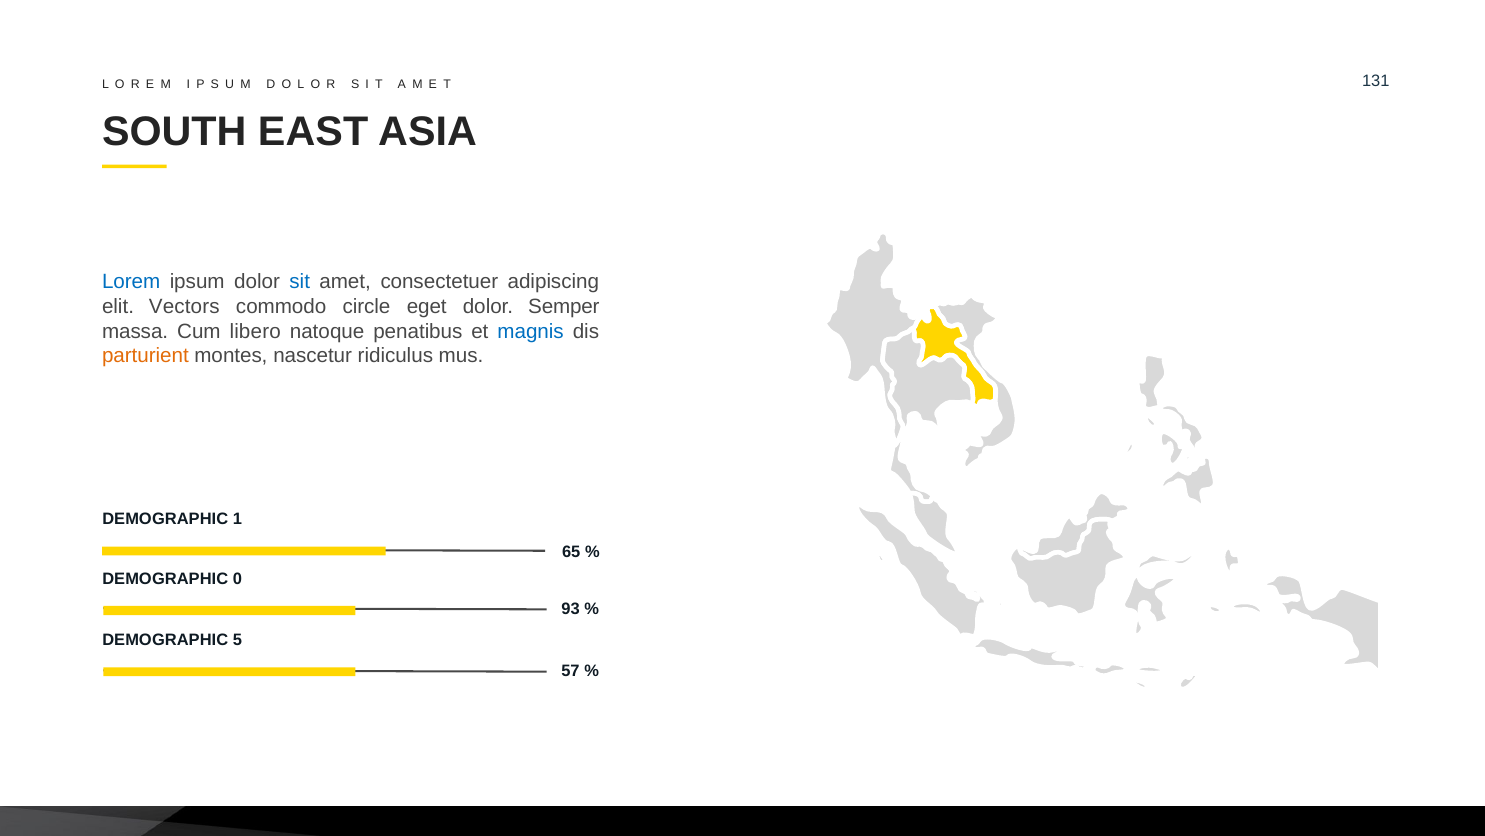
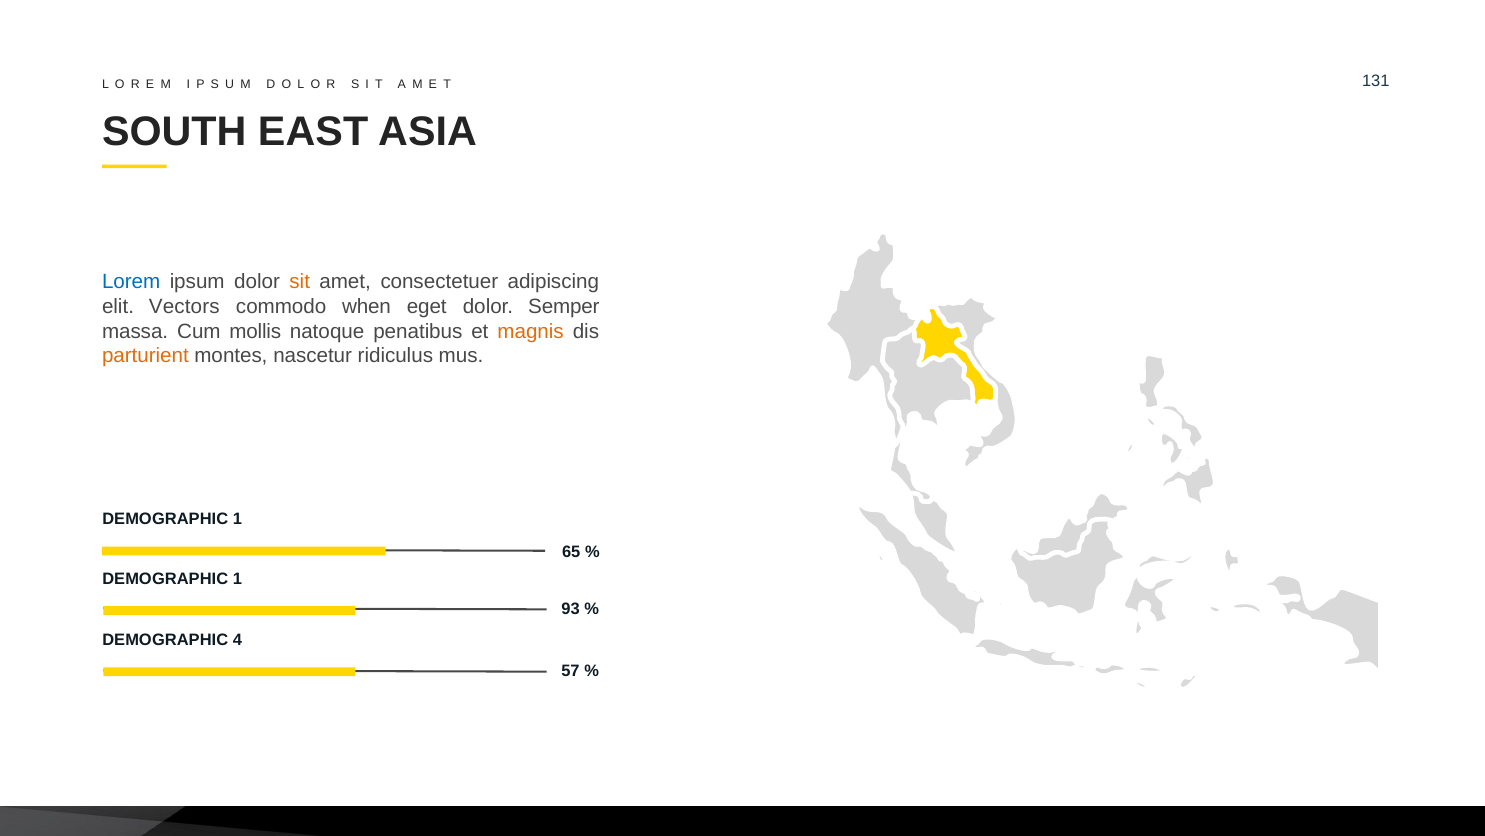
sit colour: blue -> orange
circle: circle -> when
libero: libero -> mollis
magnis colour: blue -> orange
0 at (237, 579): 0 -> 1
5: 5 -> 4
